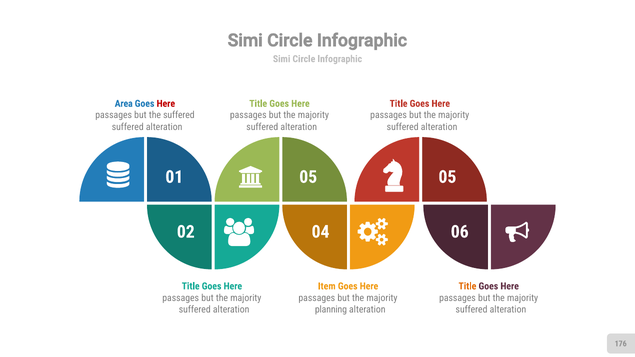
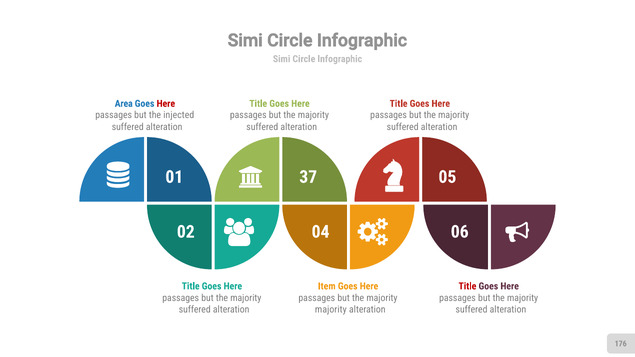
the suffered: suffered -> injected
01 05: 05 -> 37
Title at (467, 286) colour: orange -> red
planning at (331, 310): planning -> majority
